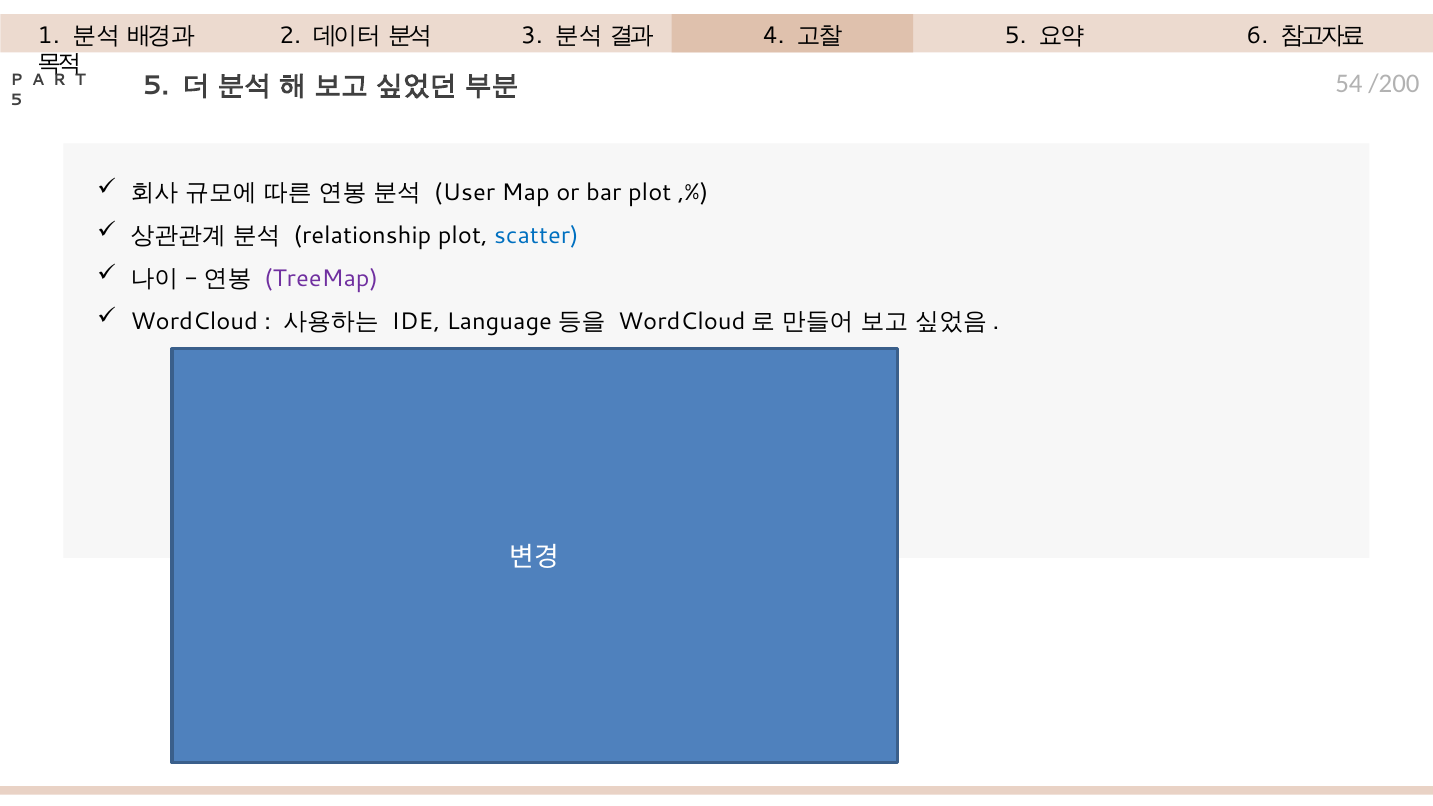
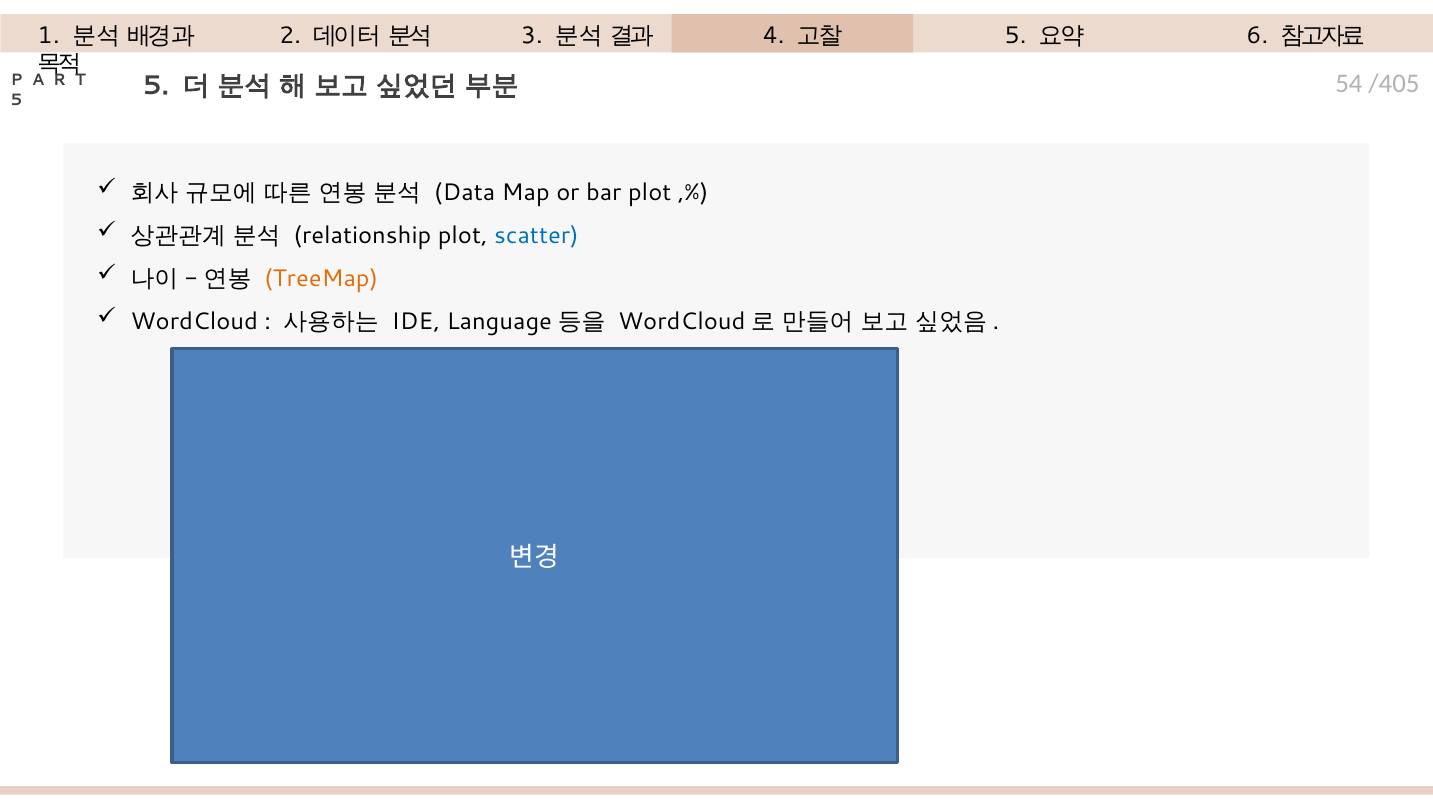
/200: /200 -> /405
User: User -> Data
TreeMap colour: purple -> orange
